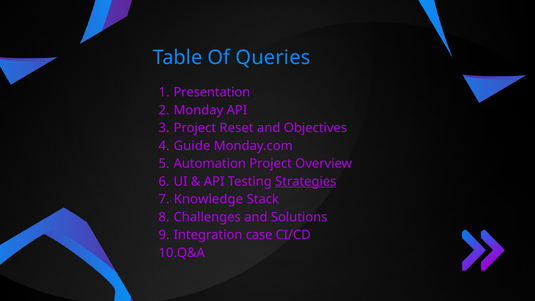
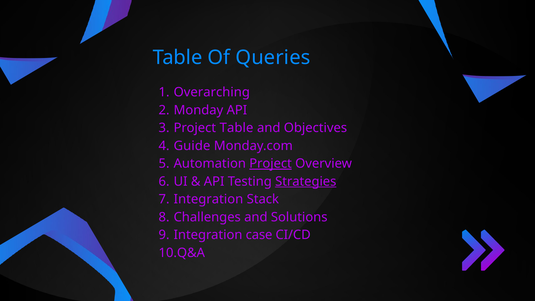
Presentation: Presentation -> Overarching
Project Reset: Reset -> Table
Project at (271, 164) underline: none -> present
Knowledge at (208, 199): Knowledge -> Integration
